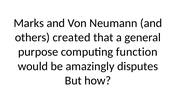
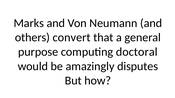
created: created -> convert
function: function -> doctoral
